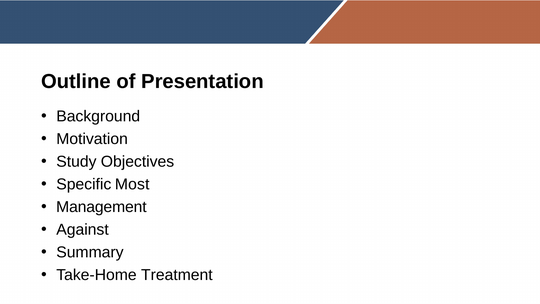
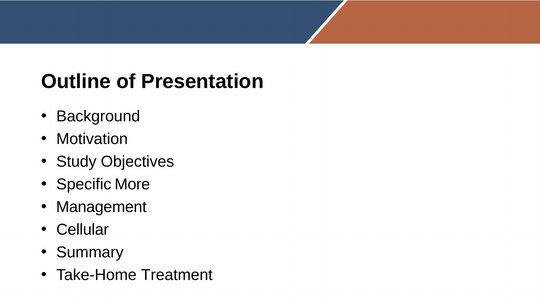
Most: Most -> More
Against: Against -> Cellular
